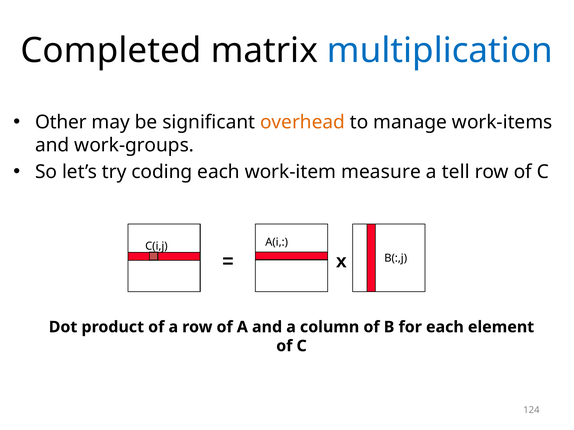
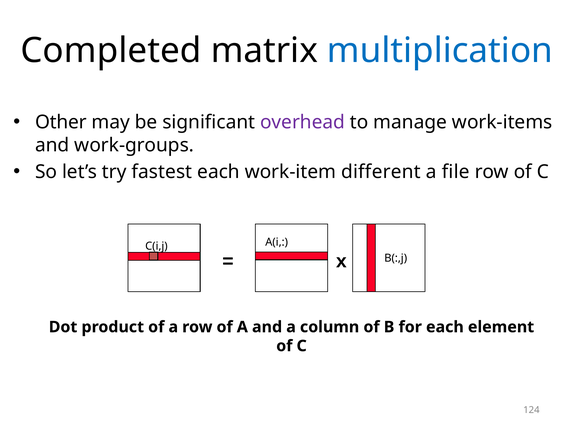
overhead colour: orange -> purple
coding: coding -> fastest
measure: measure -> different
tell: tell -> file
